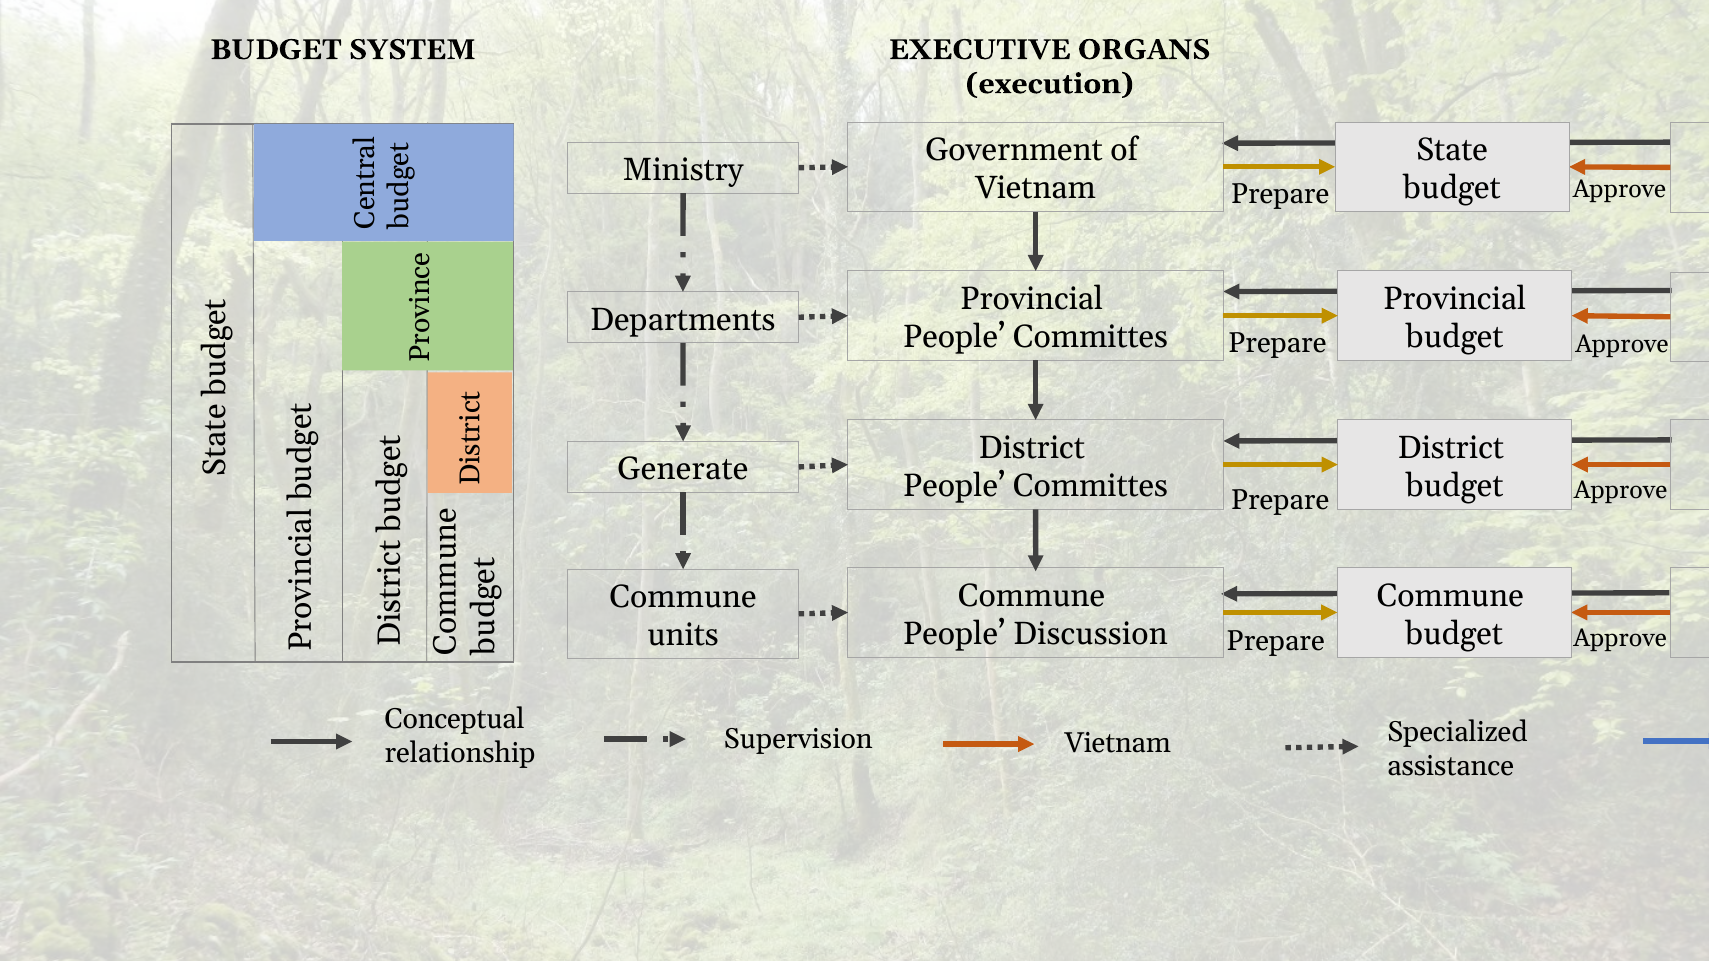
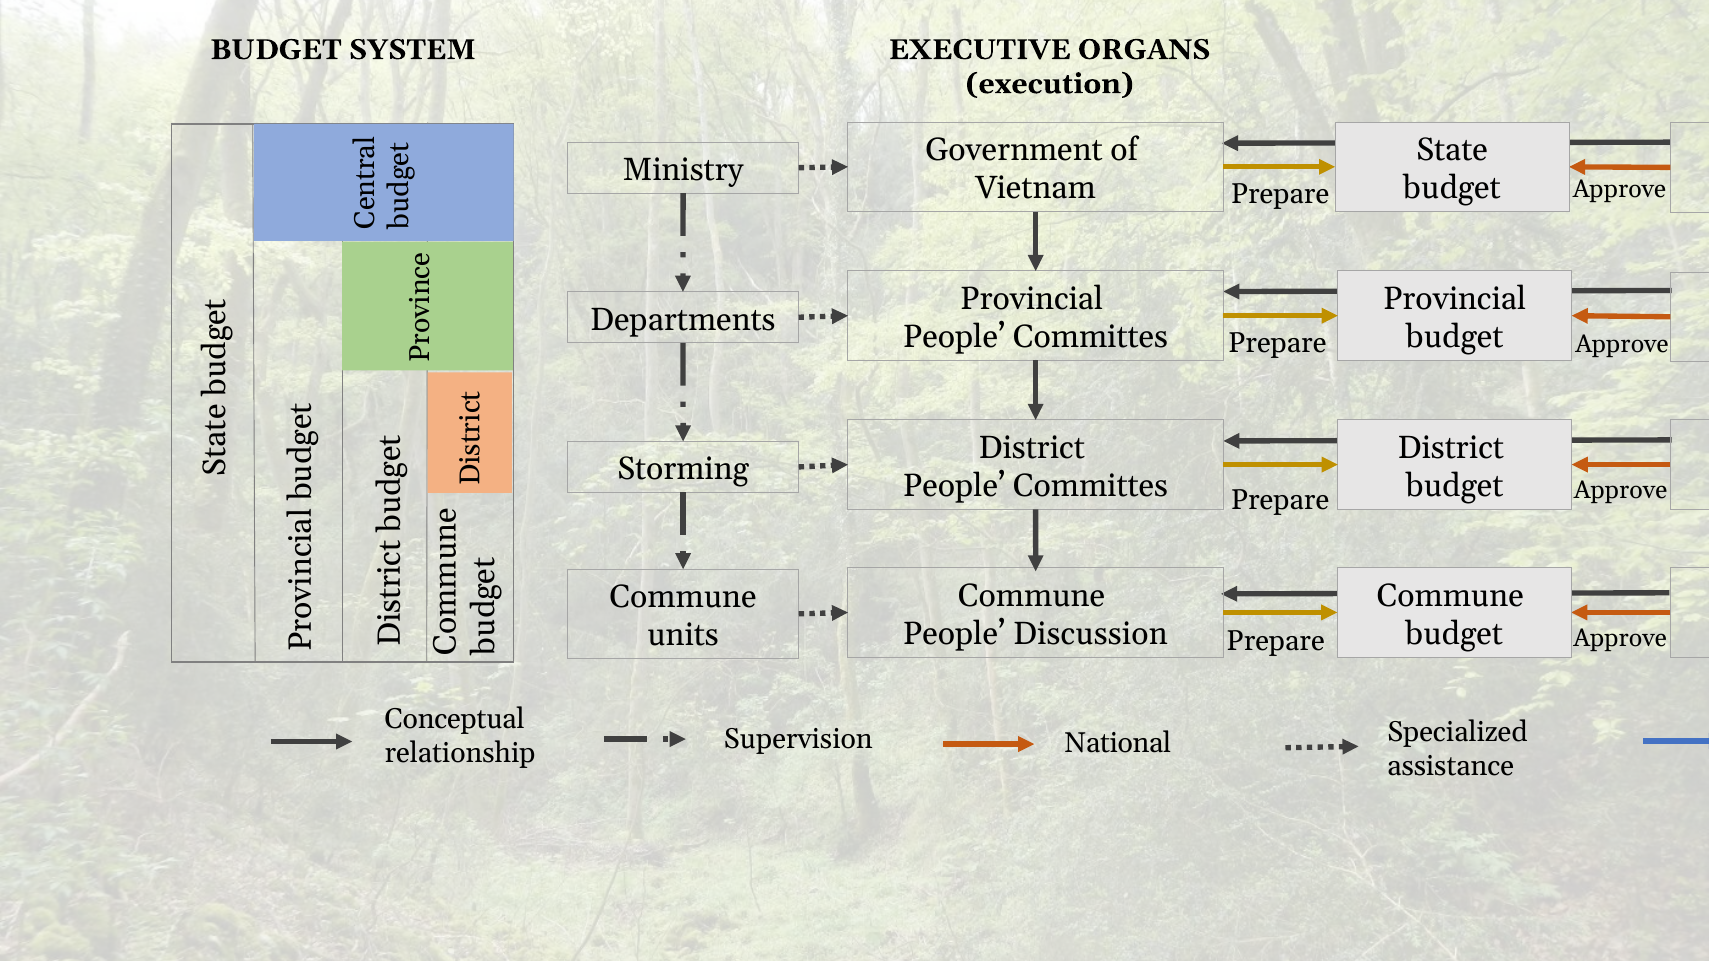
Generate: Generate -> Storming
Supervision Vietnam: Vietnam -> National
